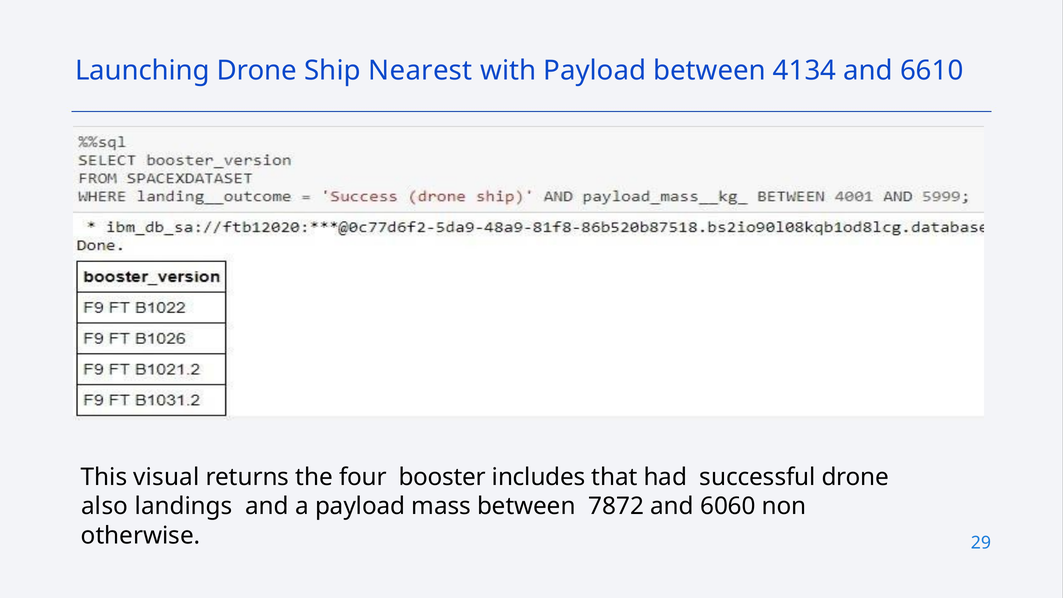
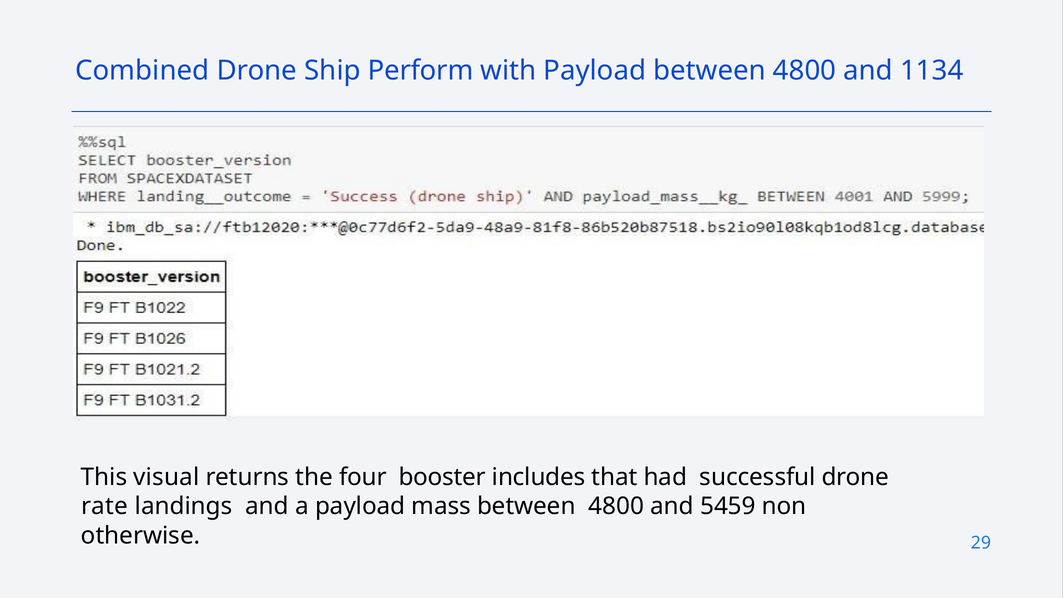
Launching: Launching -> Combined
Nearest: Nearest -> Perform
Payload between 4134: 4134 -> 4800
6610: 6610 -> 1134
also: also -> rate
mass between 7872: 7872 -> 4800
6060: 6060 -> 5459
